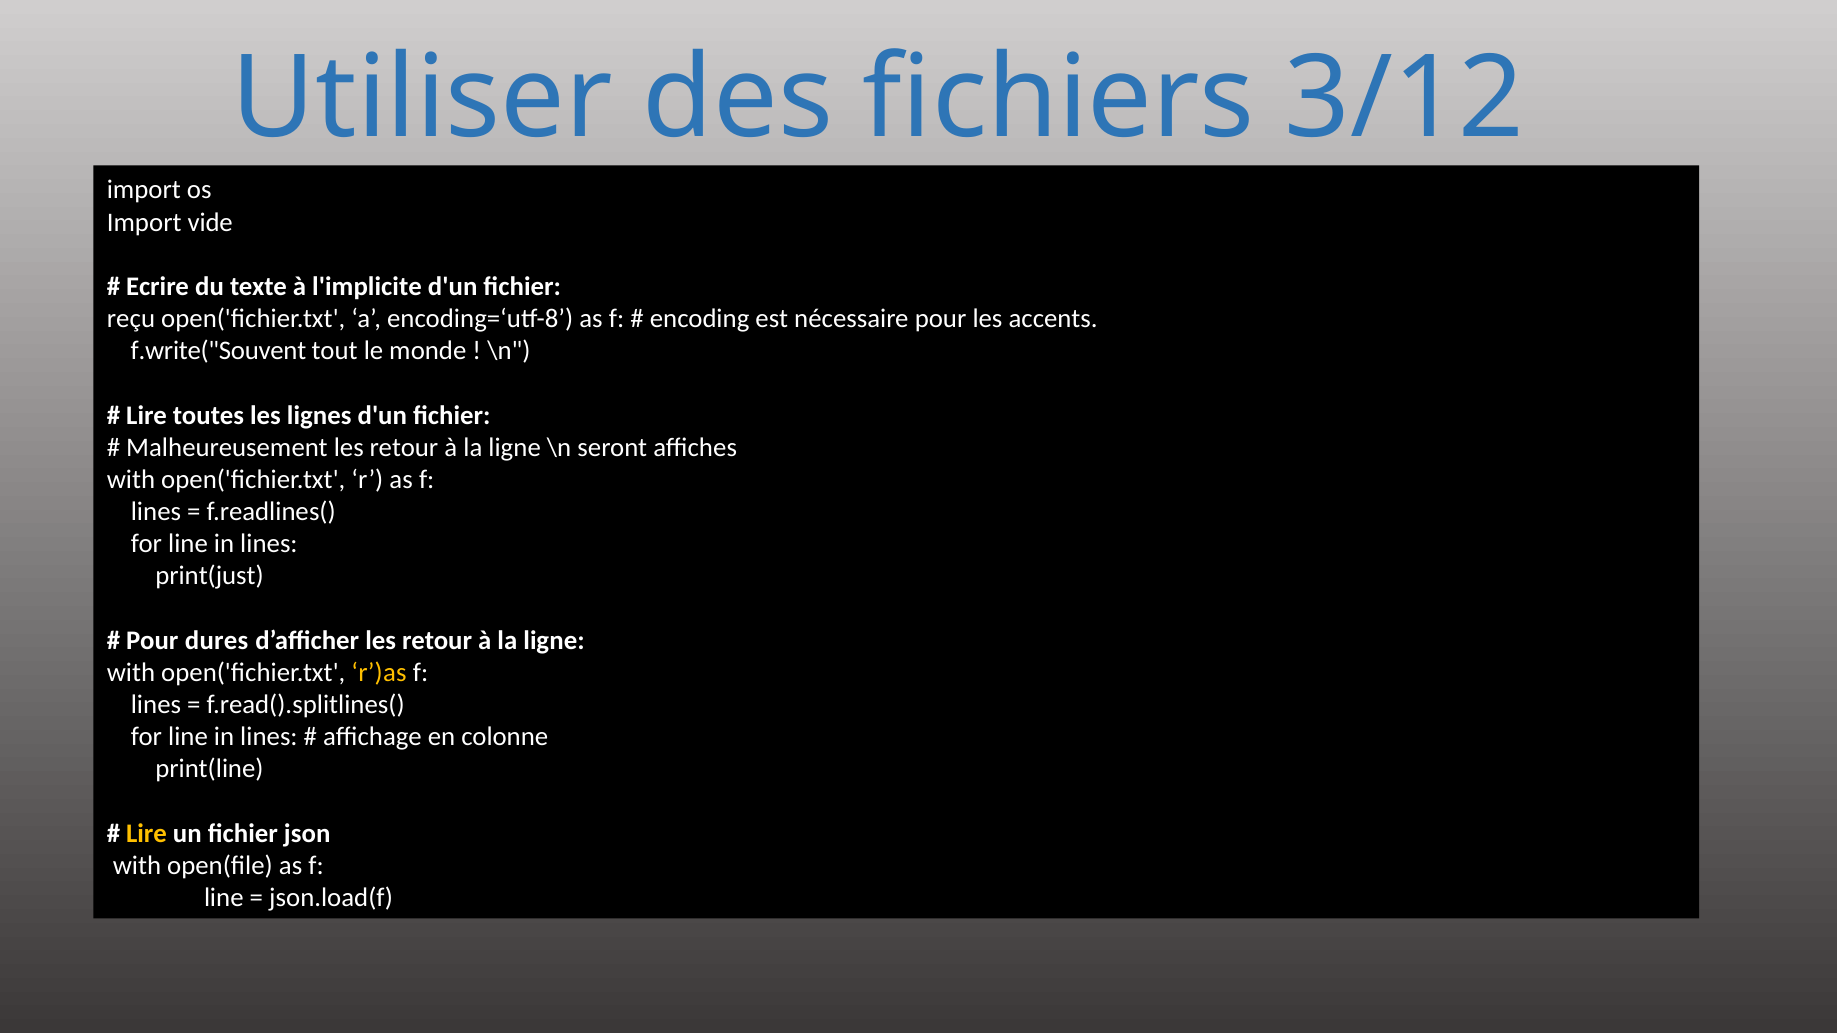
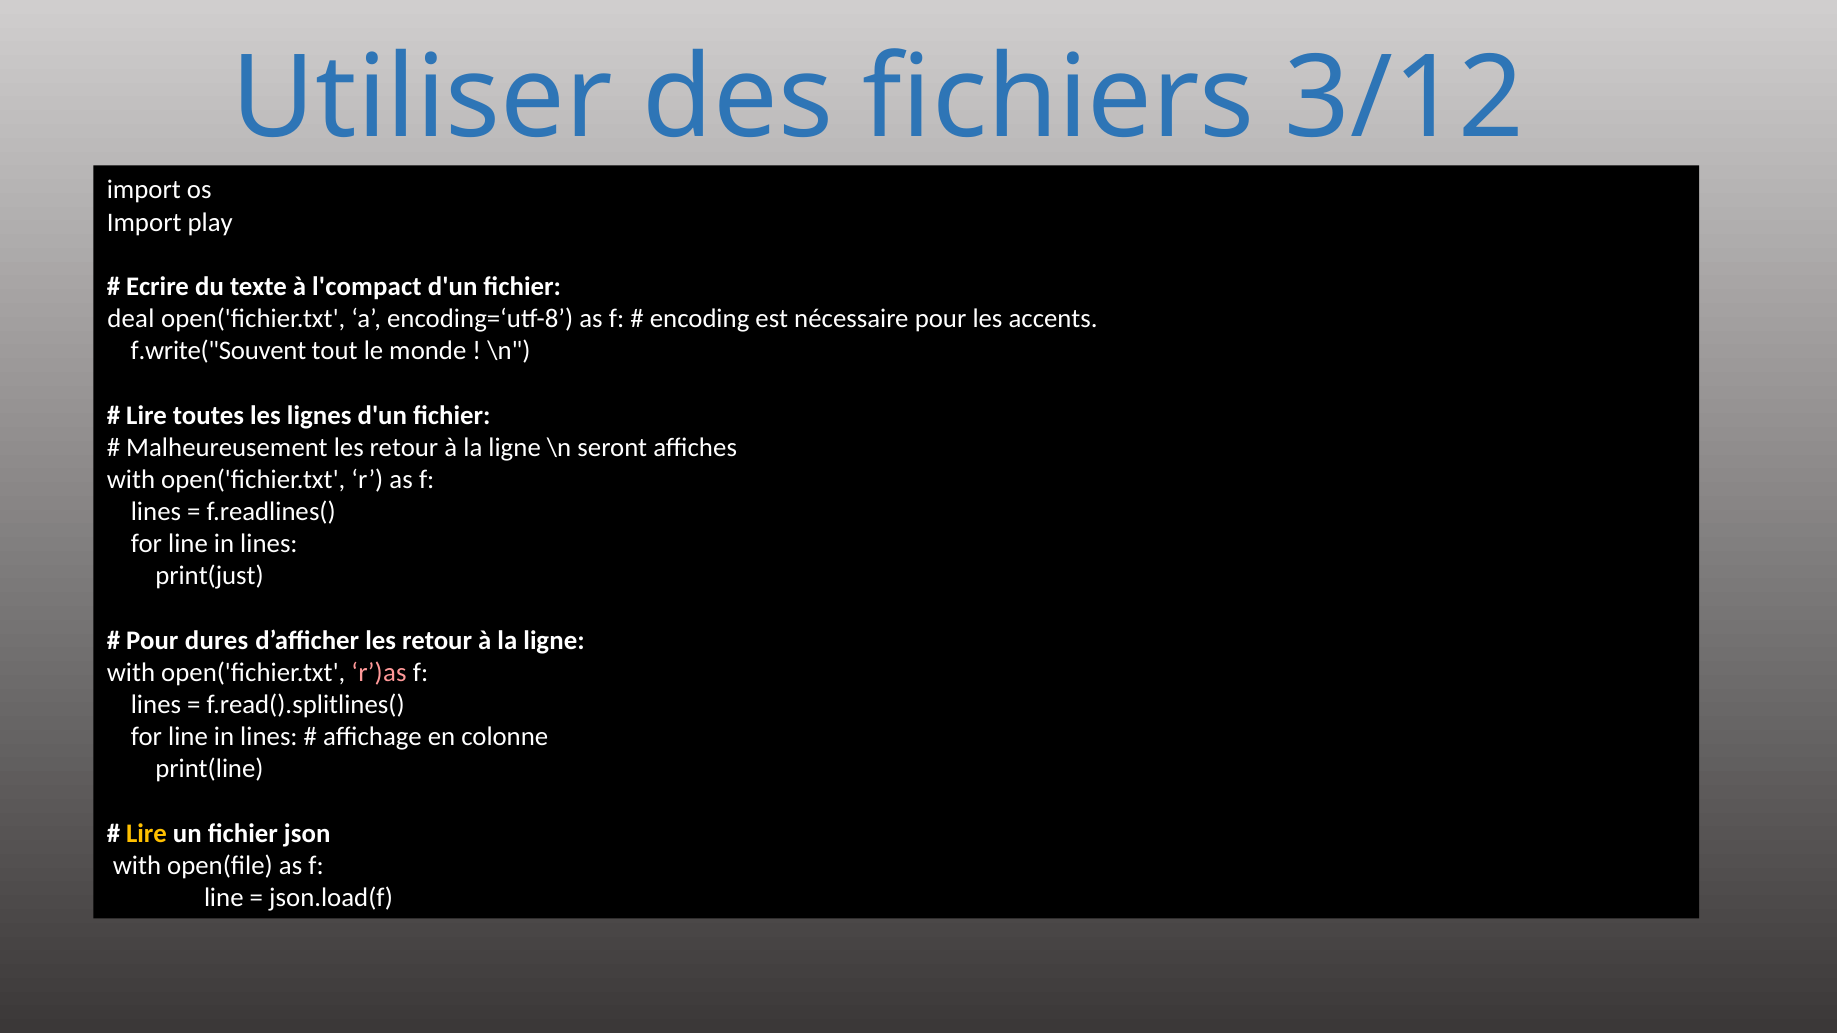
vide: vide -> play
l'implicite: l'implicite -> l'compact
reçu: reçu -> deal
r’)as colour: yellow -> pink
